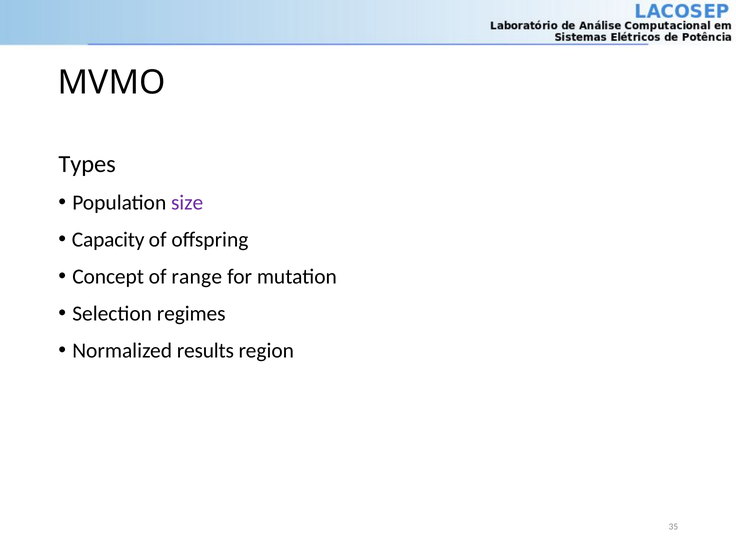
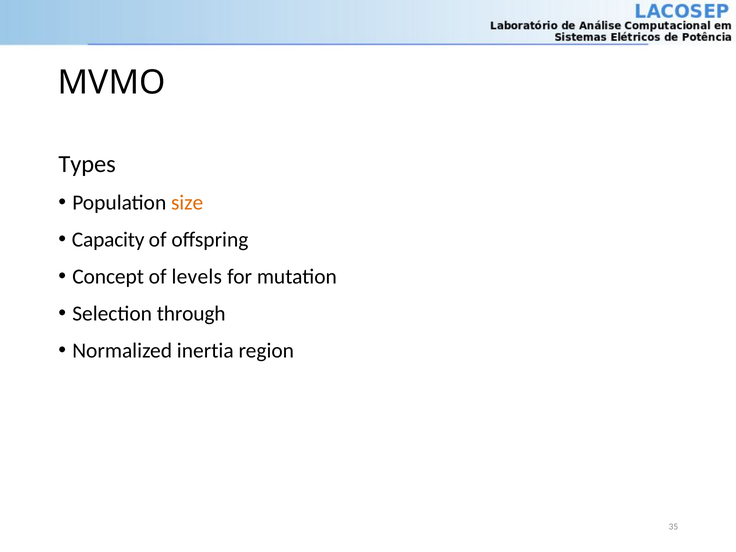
size colour: purple -> orange
range: range -> levels
regimes: regimes -> through
results: results -> inertia
